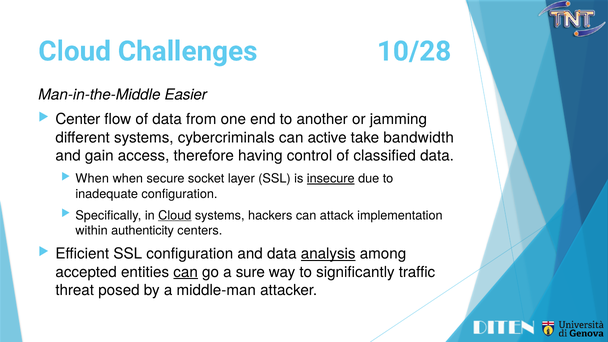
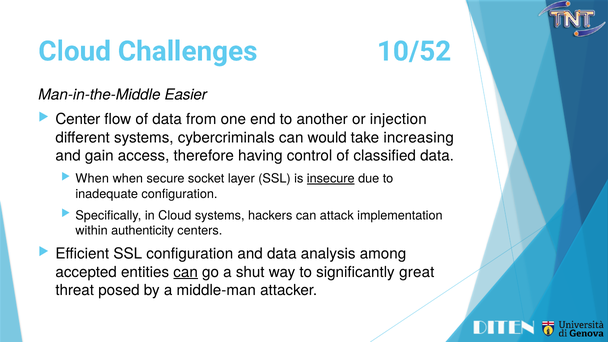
10/28: 10/28 -> 10/52
jamming: jamming -> injection
active: active -> would
bandwidth: bandwidth -> increasing
Cloud at (175, 215) underline: present -> none
analysis underline: present -> none
sure: sure -> shut
traffic: traffic -> great
